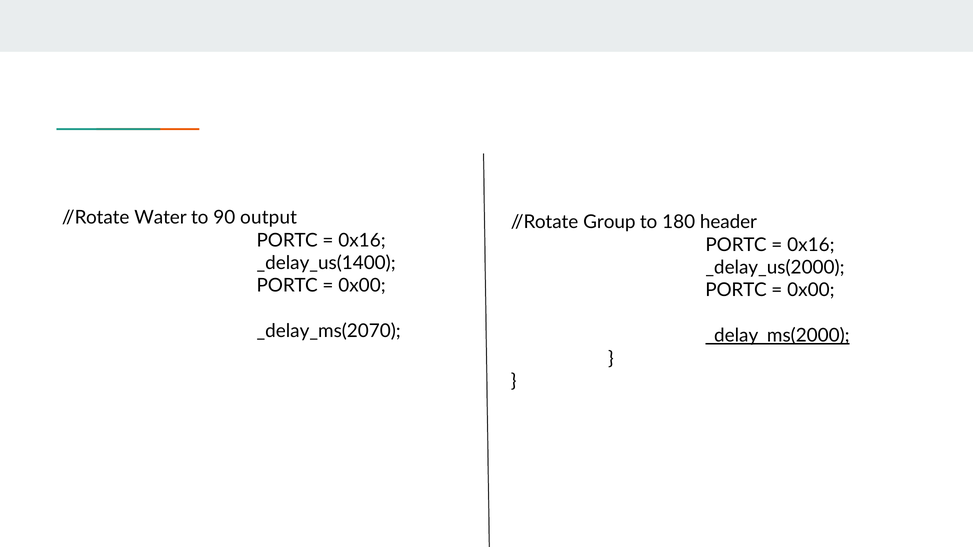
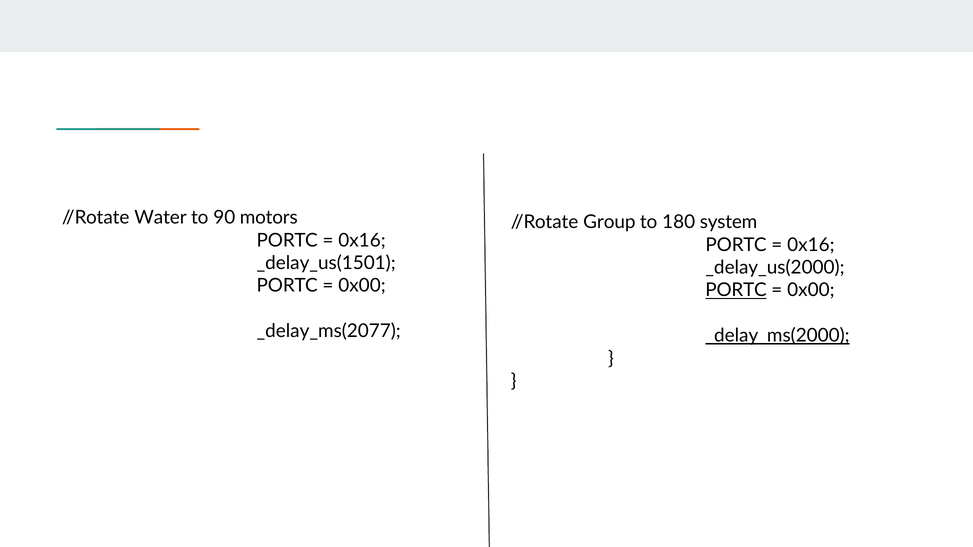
output: output -> motors
header: header -> system
_delay_us(1400: _delay_us(1400 -> _delay_us(1501
PORTC at (736, 290) underline: none -> present
_delay_ms(2070: _delay_ms(2070 -> _delay_ms(2077
